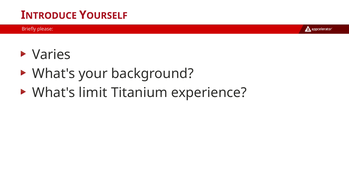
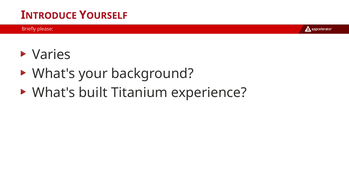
limit: limit -> built
